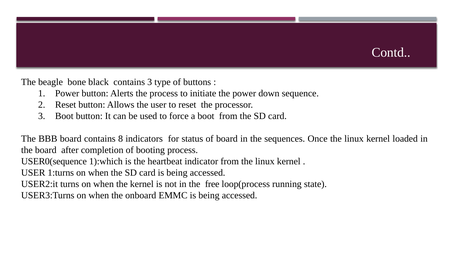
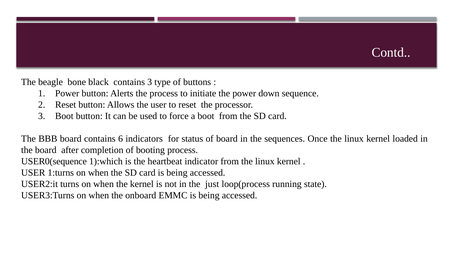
8: 8 -> 6
free: free -> just
